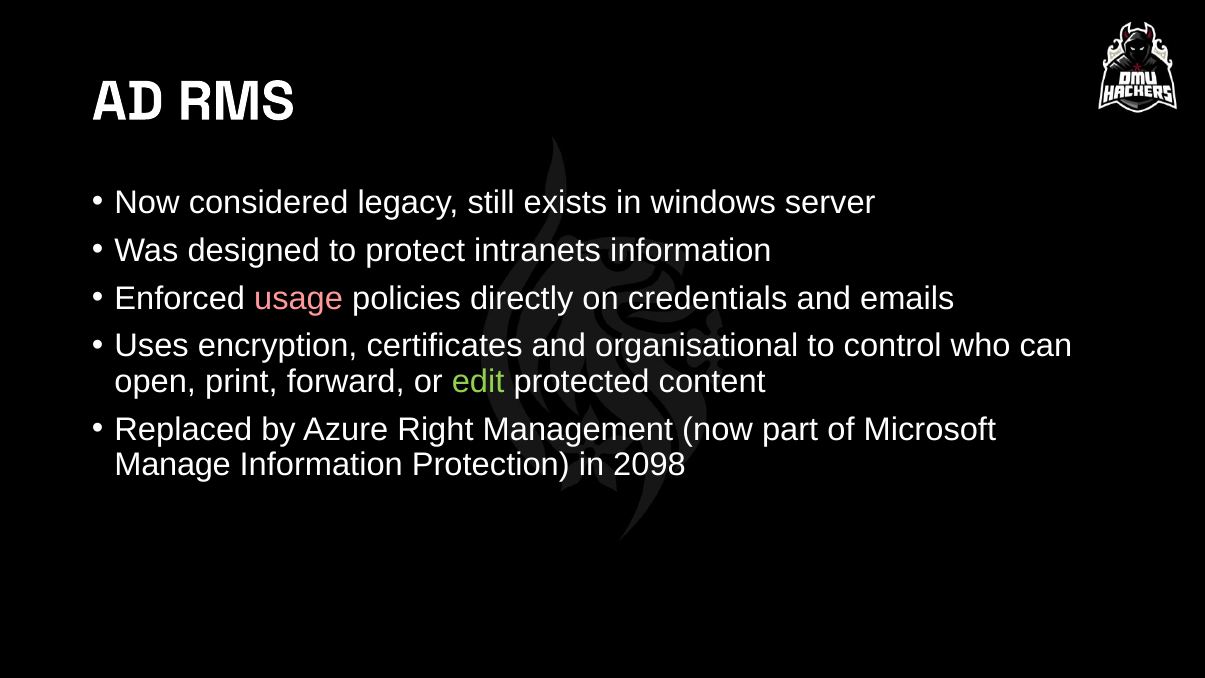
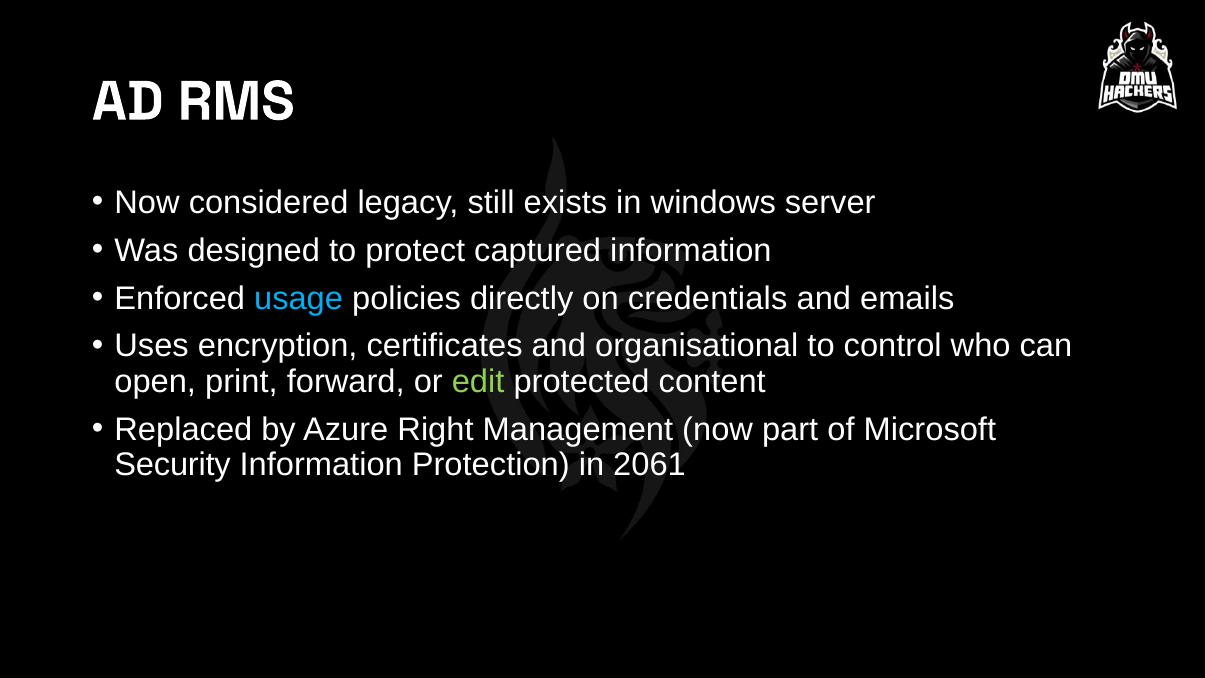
intranets: intranets -> captured
usage colour: pink -> light blue
Manage: Manage -> Security
2098: 2098 -> 2061
